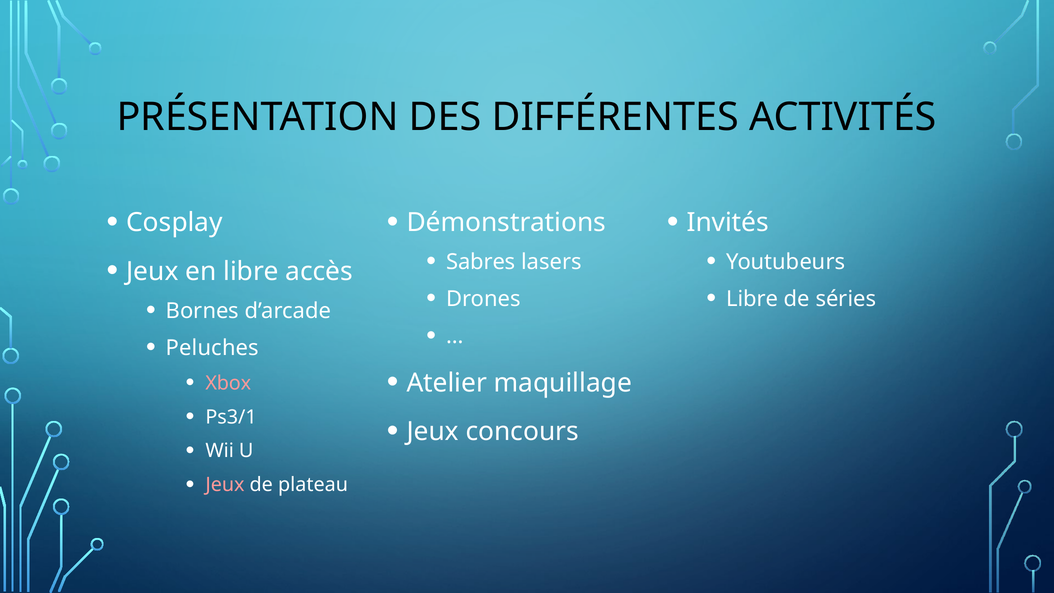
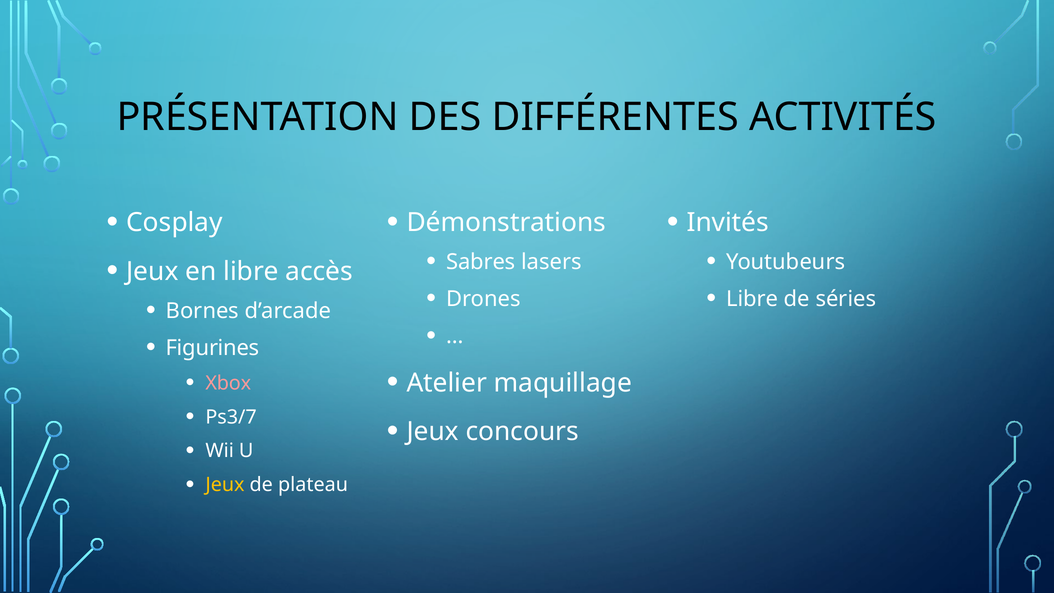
Peluches: Peluches -> Figurines
Ps3/1: Ps3/1 -> Ps3/7
Jeux at (225, 485) colour: pink -> yellow
